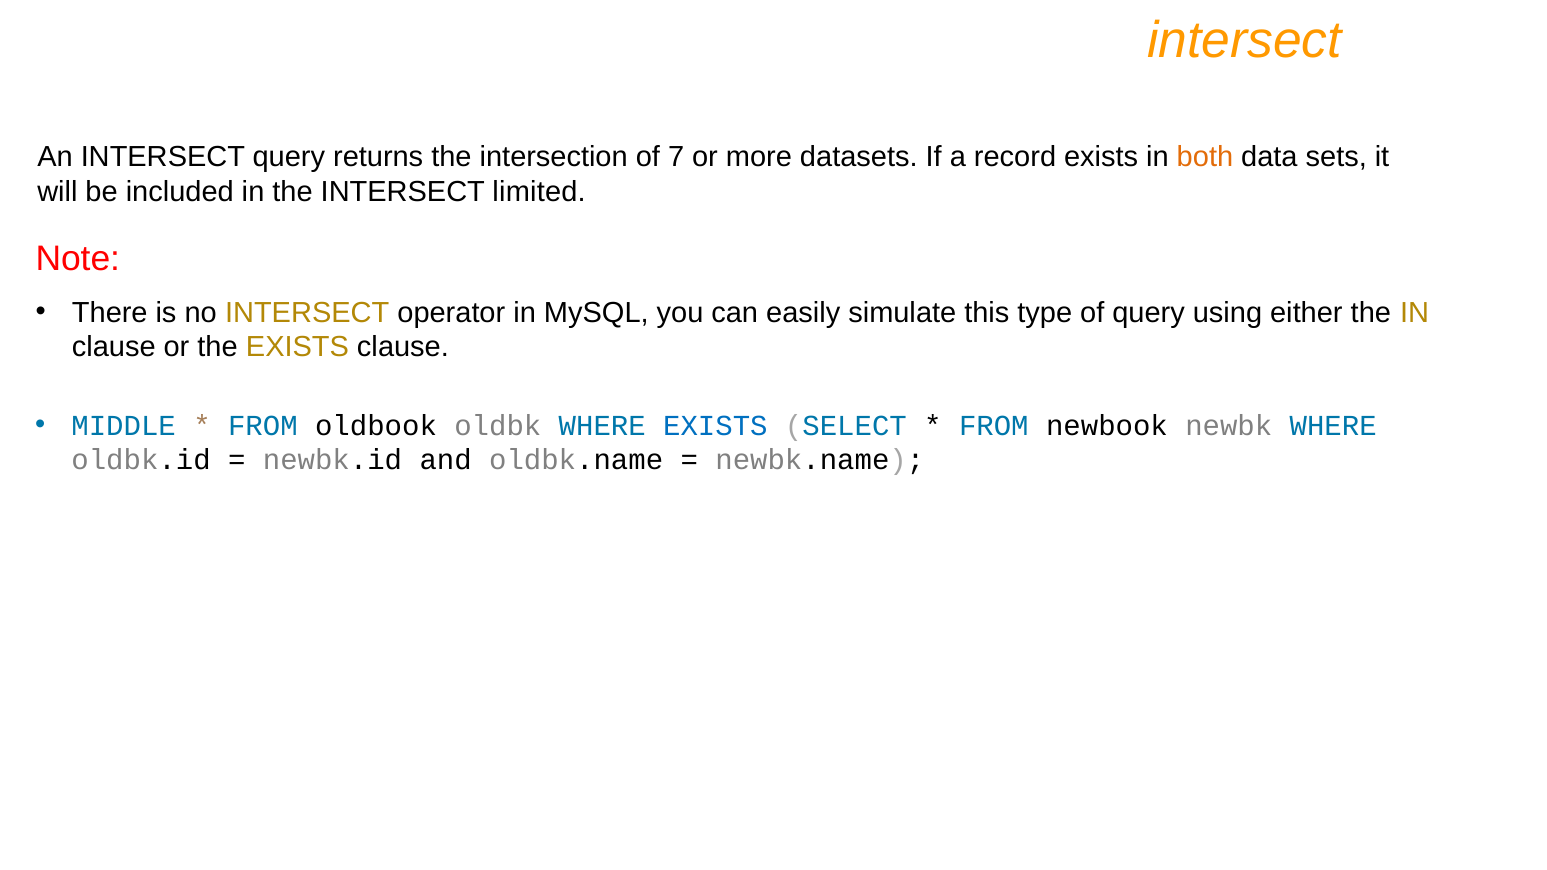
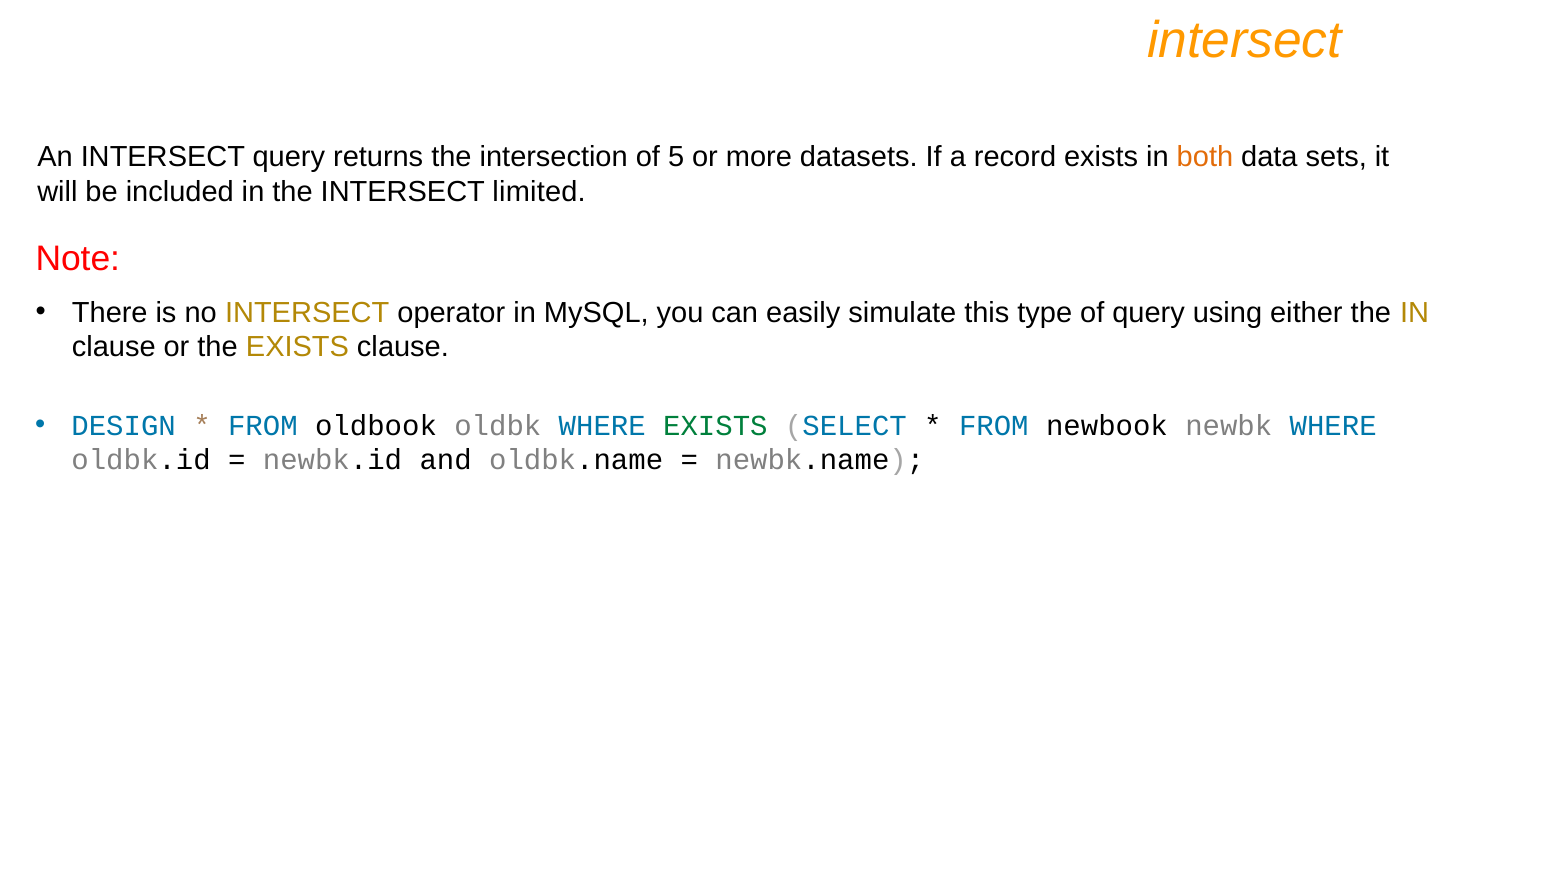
7: 7 -> 5
MIDDLE: MIDDLE -> DESIGN
EXISTS at (715, 426) colour: blue -> green
